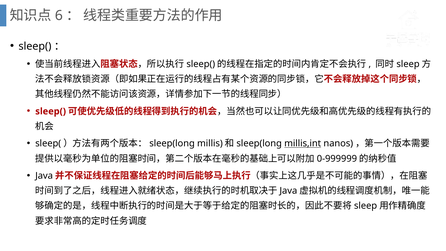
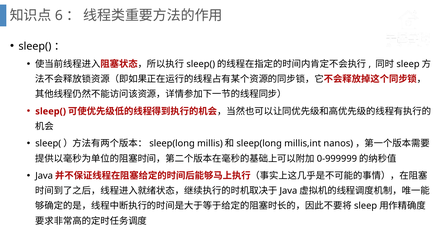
millis,int underline: present -> none
